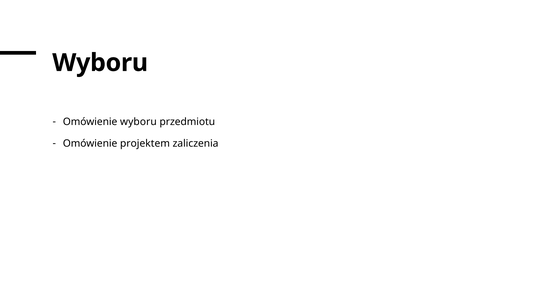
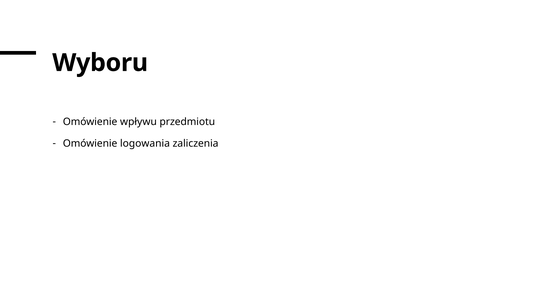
Omówienie wyboru: wyboru -> wpływu
projektem: projektem -> logowania
